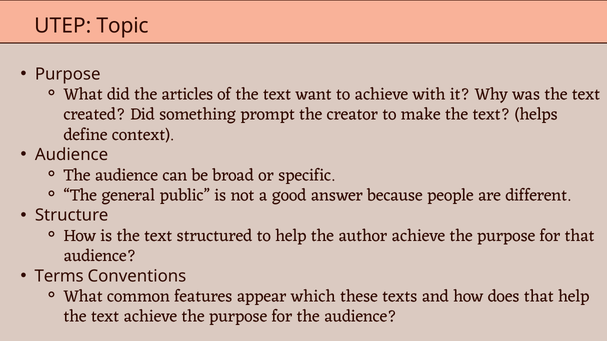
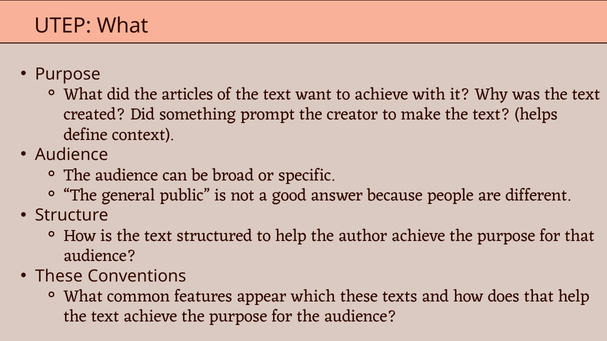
UTEP Topic: Topic -> What
Terms at (59, 276): Terms -> These
